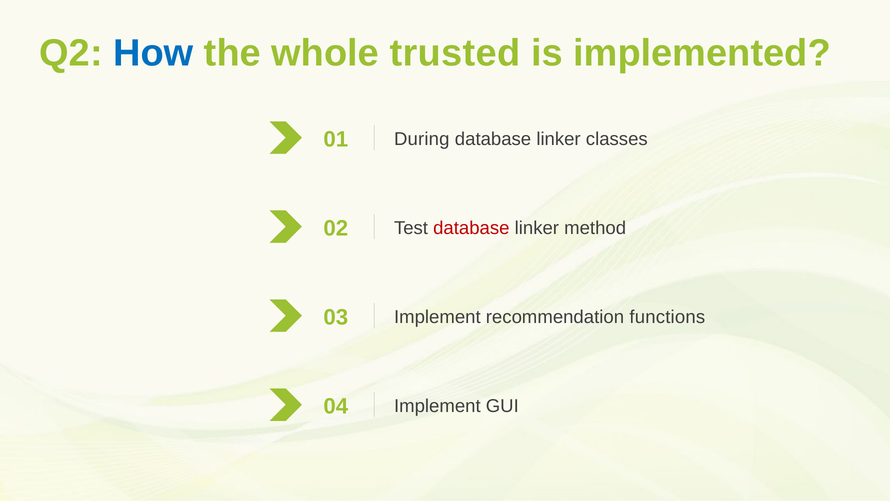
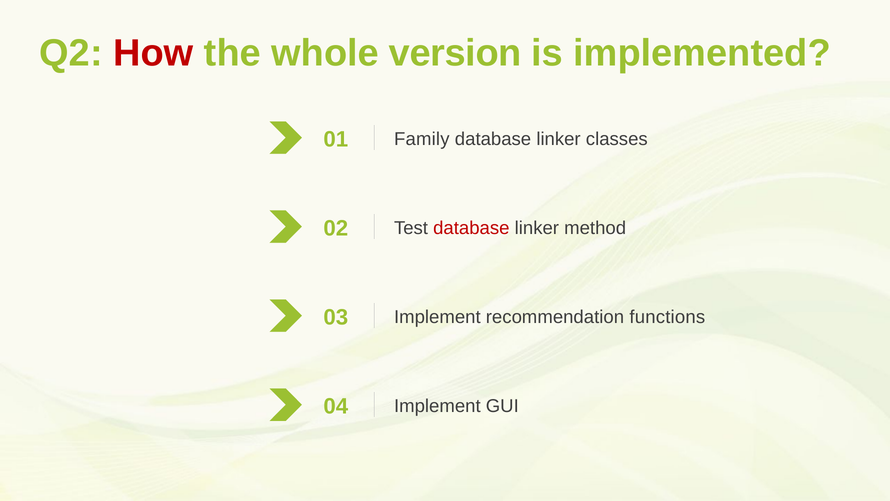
How colour: blue -> red
trusted: trusted -> version
During: During -> Family
